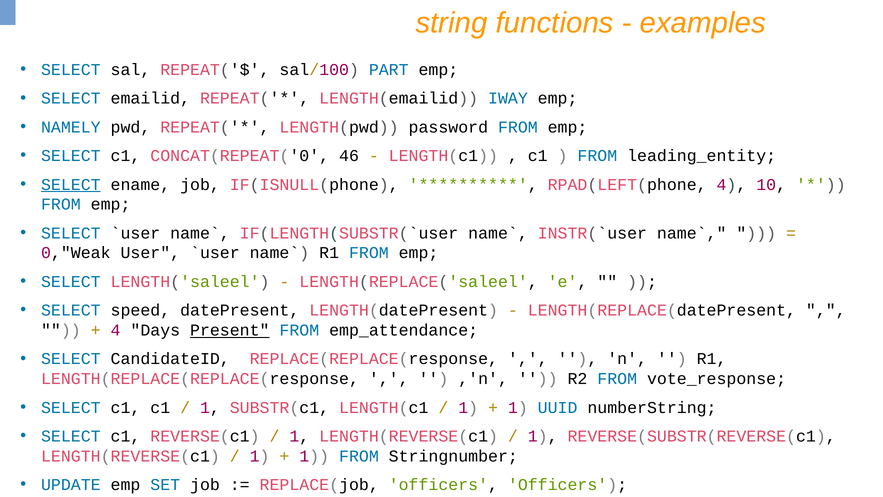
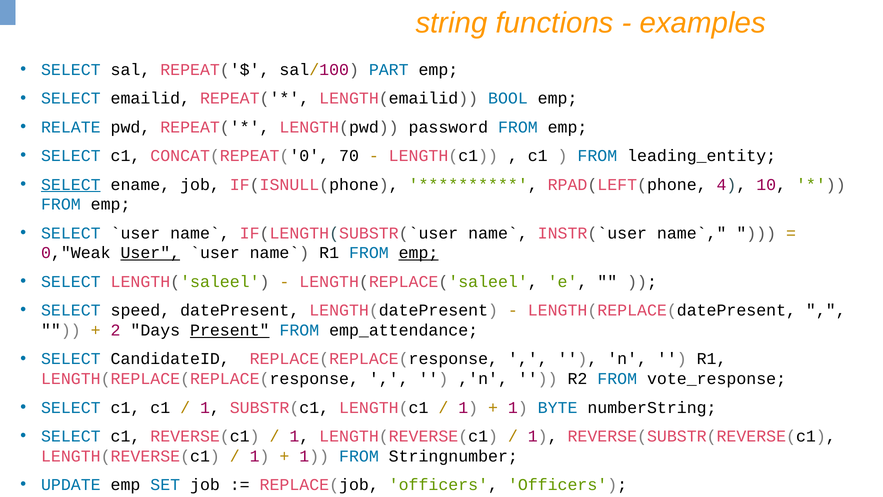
IWAY: IWAY -> BOOL
NAMELY: NAMELY -> RELATE
46: 46 -> 70
User underline: none -> present
emp at (419, 253) underline: none -> present
4 at (116, 330): 4 -> 2
UUID: UUID -> BYTE
